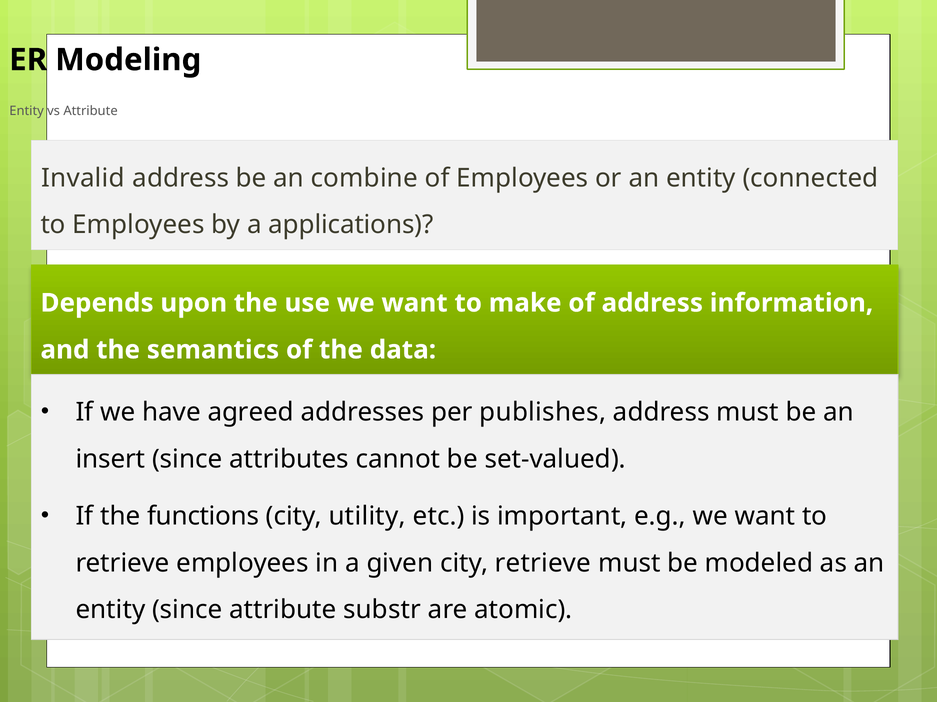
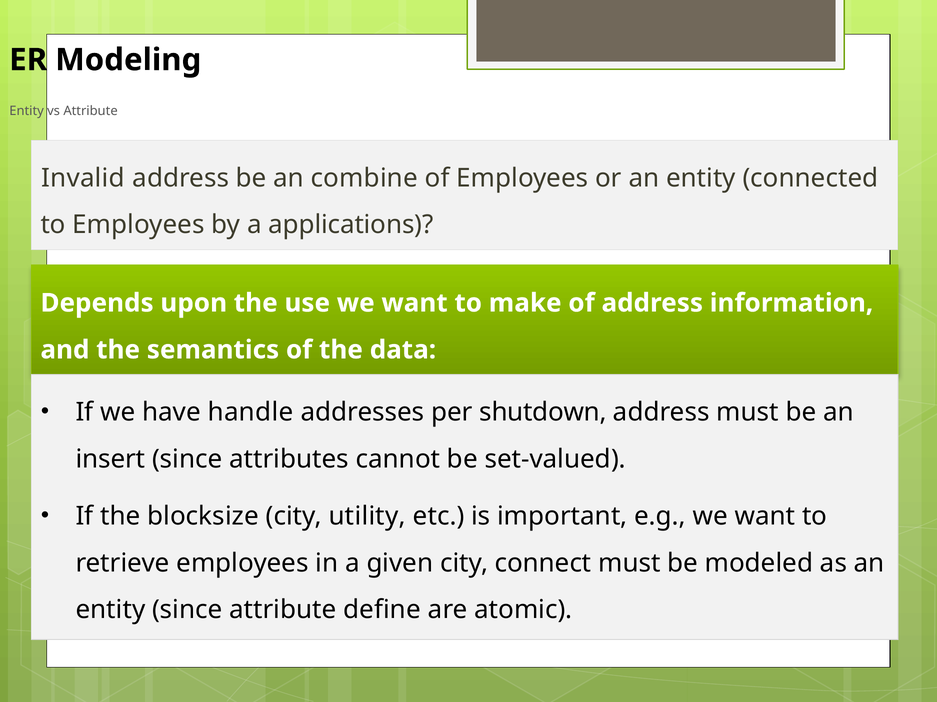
agreed: agreed -> handle
publishes: publishes -> shutdown
functions: functions -> blocksize
city retrieve: retrieve -> connect
substr: substr -> define
